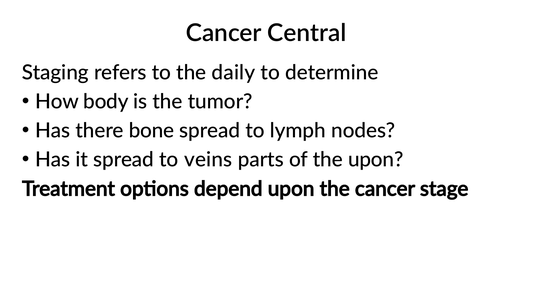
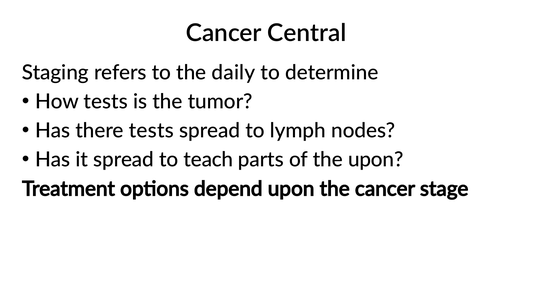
How body: body -> tests
there bone: bone -> tests
veins: veins -> teach
